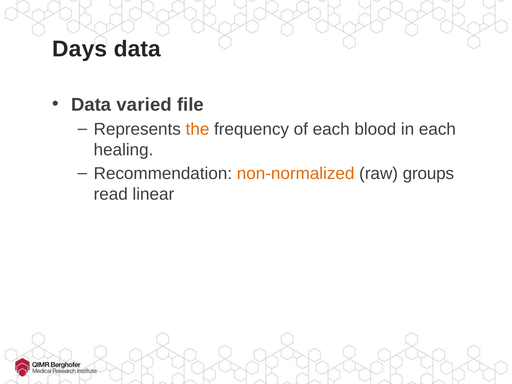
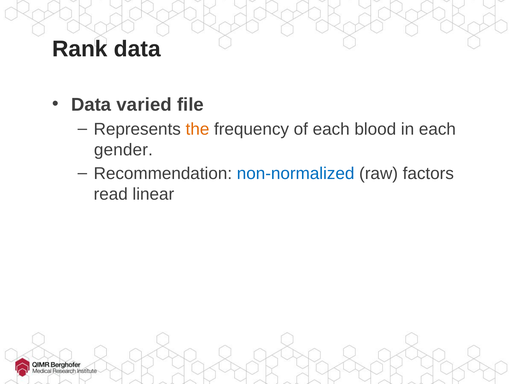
Days: Days -> Rank
healing: healing -> gender
non-normalized colour: orange -> blue
groups: groups -> factors
